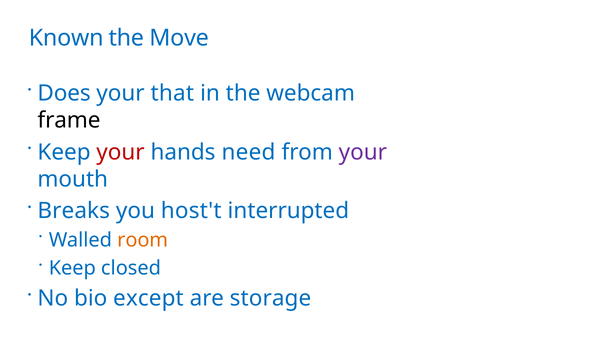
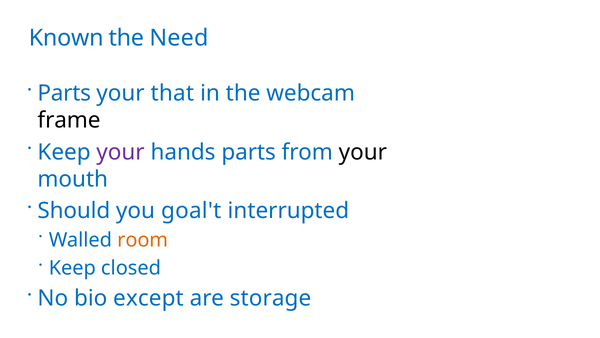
Move: Move -> Need
Does at (64, 93): Does -> Parts
your at (121, 152) colour: red -> purple
hands need: need -> parts
your at (363, 152) colour: purple -> black
Breaks: Breaks -> Should
host't: host't -> goal't
